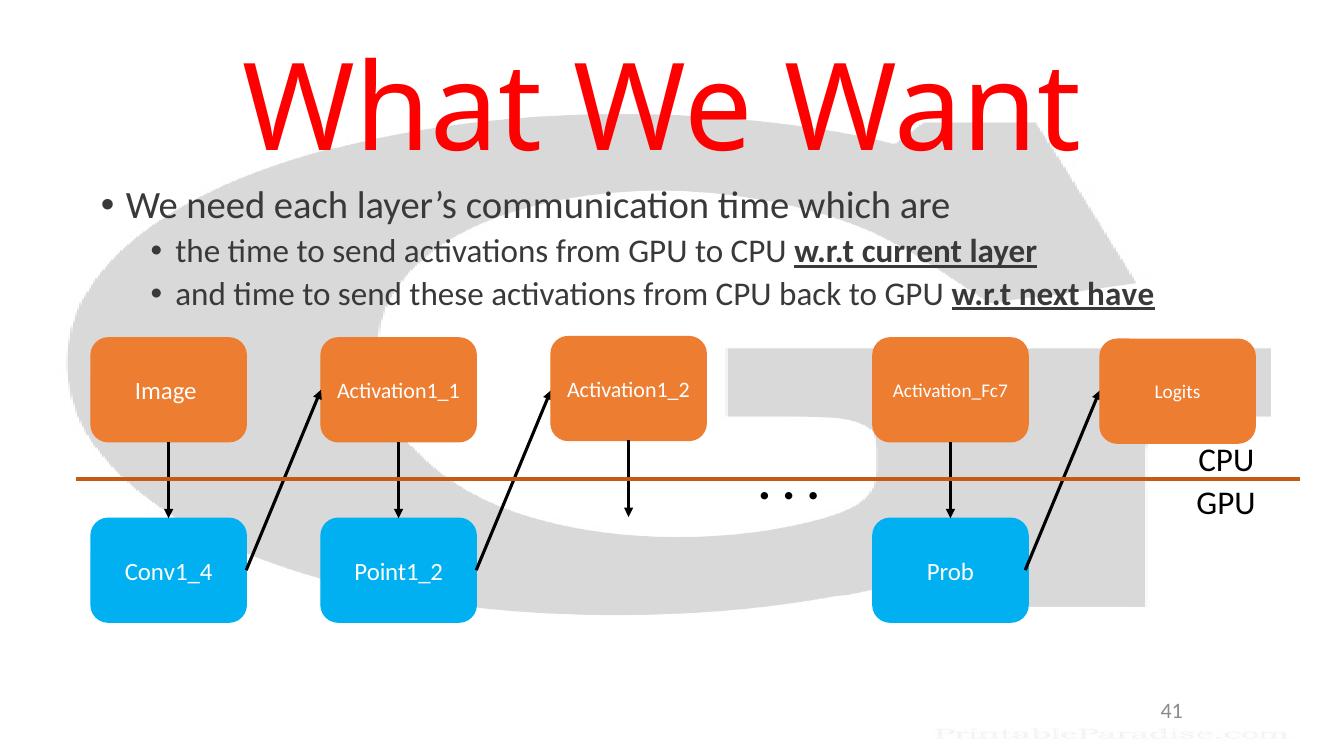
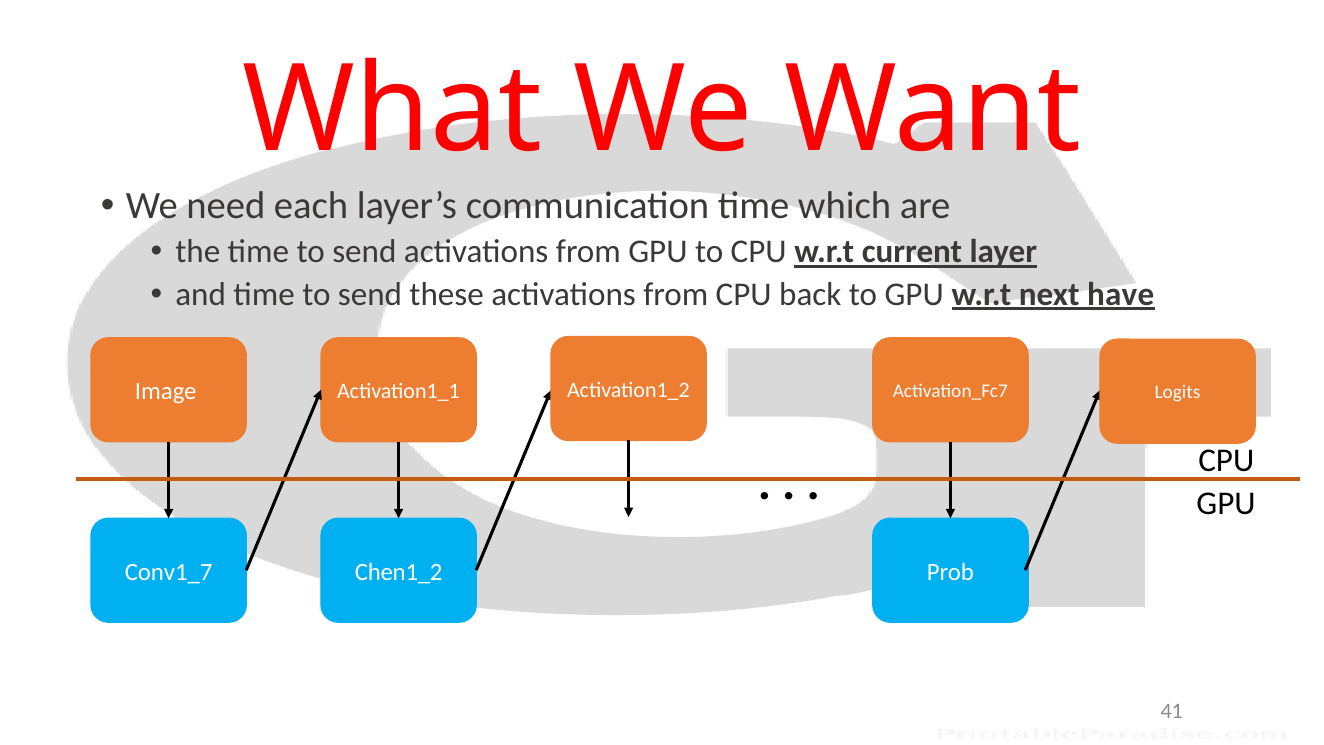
Conv1_4: Conv1_4 -> Conv1_7
Point1_2: Point1_2 -> Chen1_2
